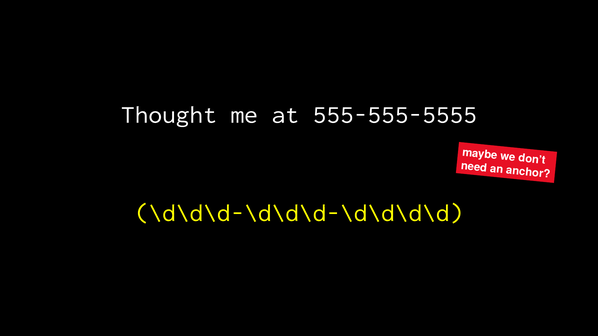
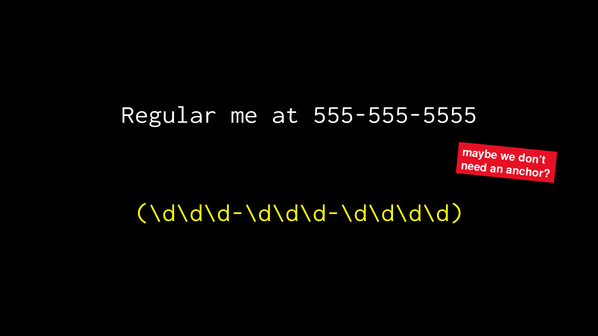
Thought: Thought -> Regular
